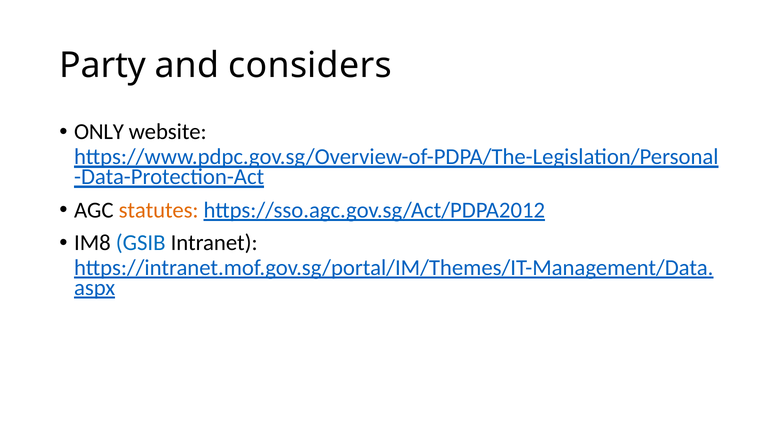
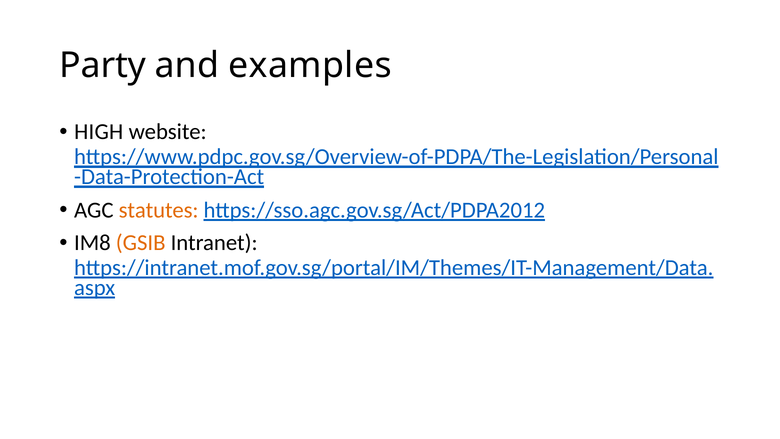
considers: considers -> examples
ONLY: ONLY -> HIGH
GSIB colour: blue -> orange
